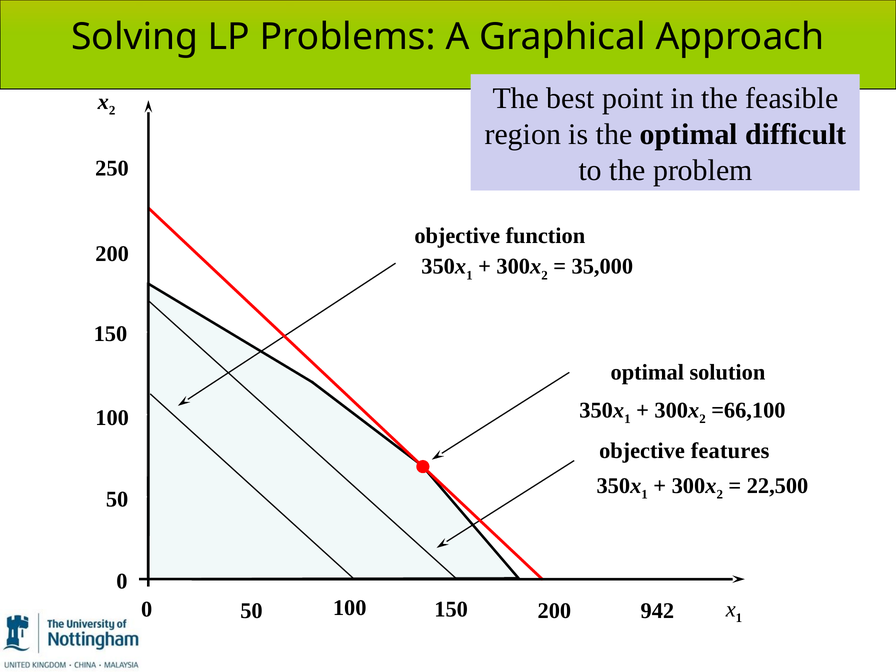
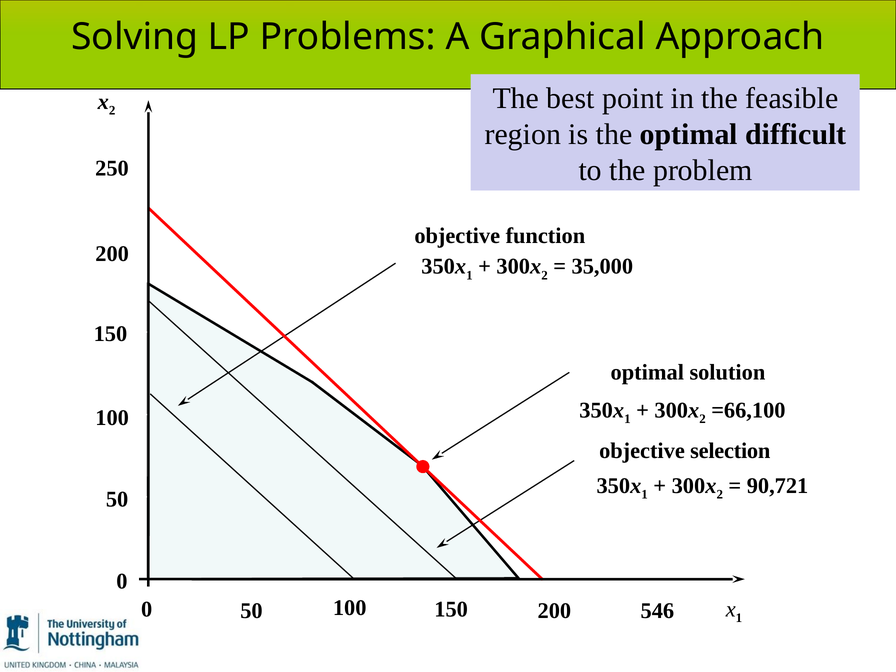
features: features -> selection
22,500: 22,500 -> 90,721
942: 942 -> 546
